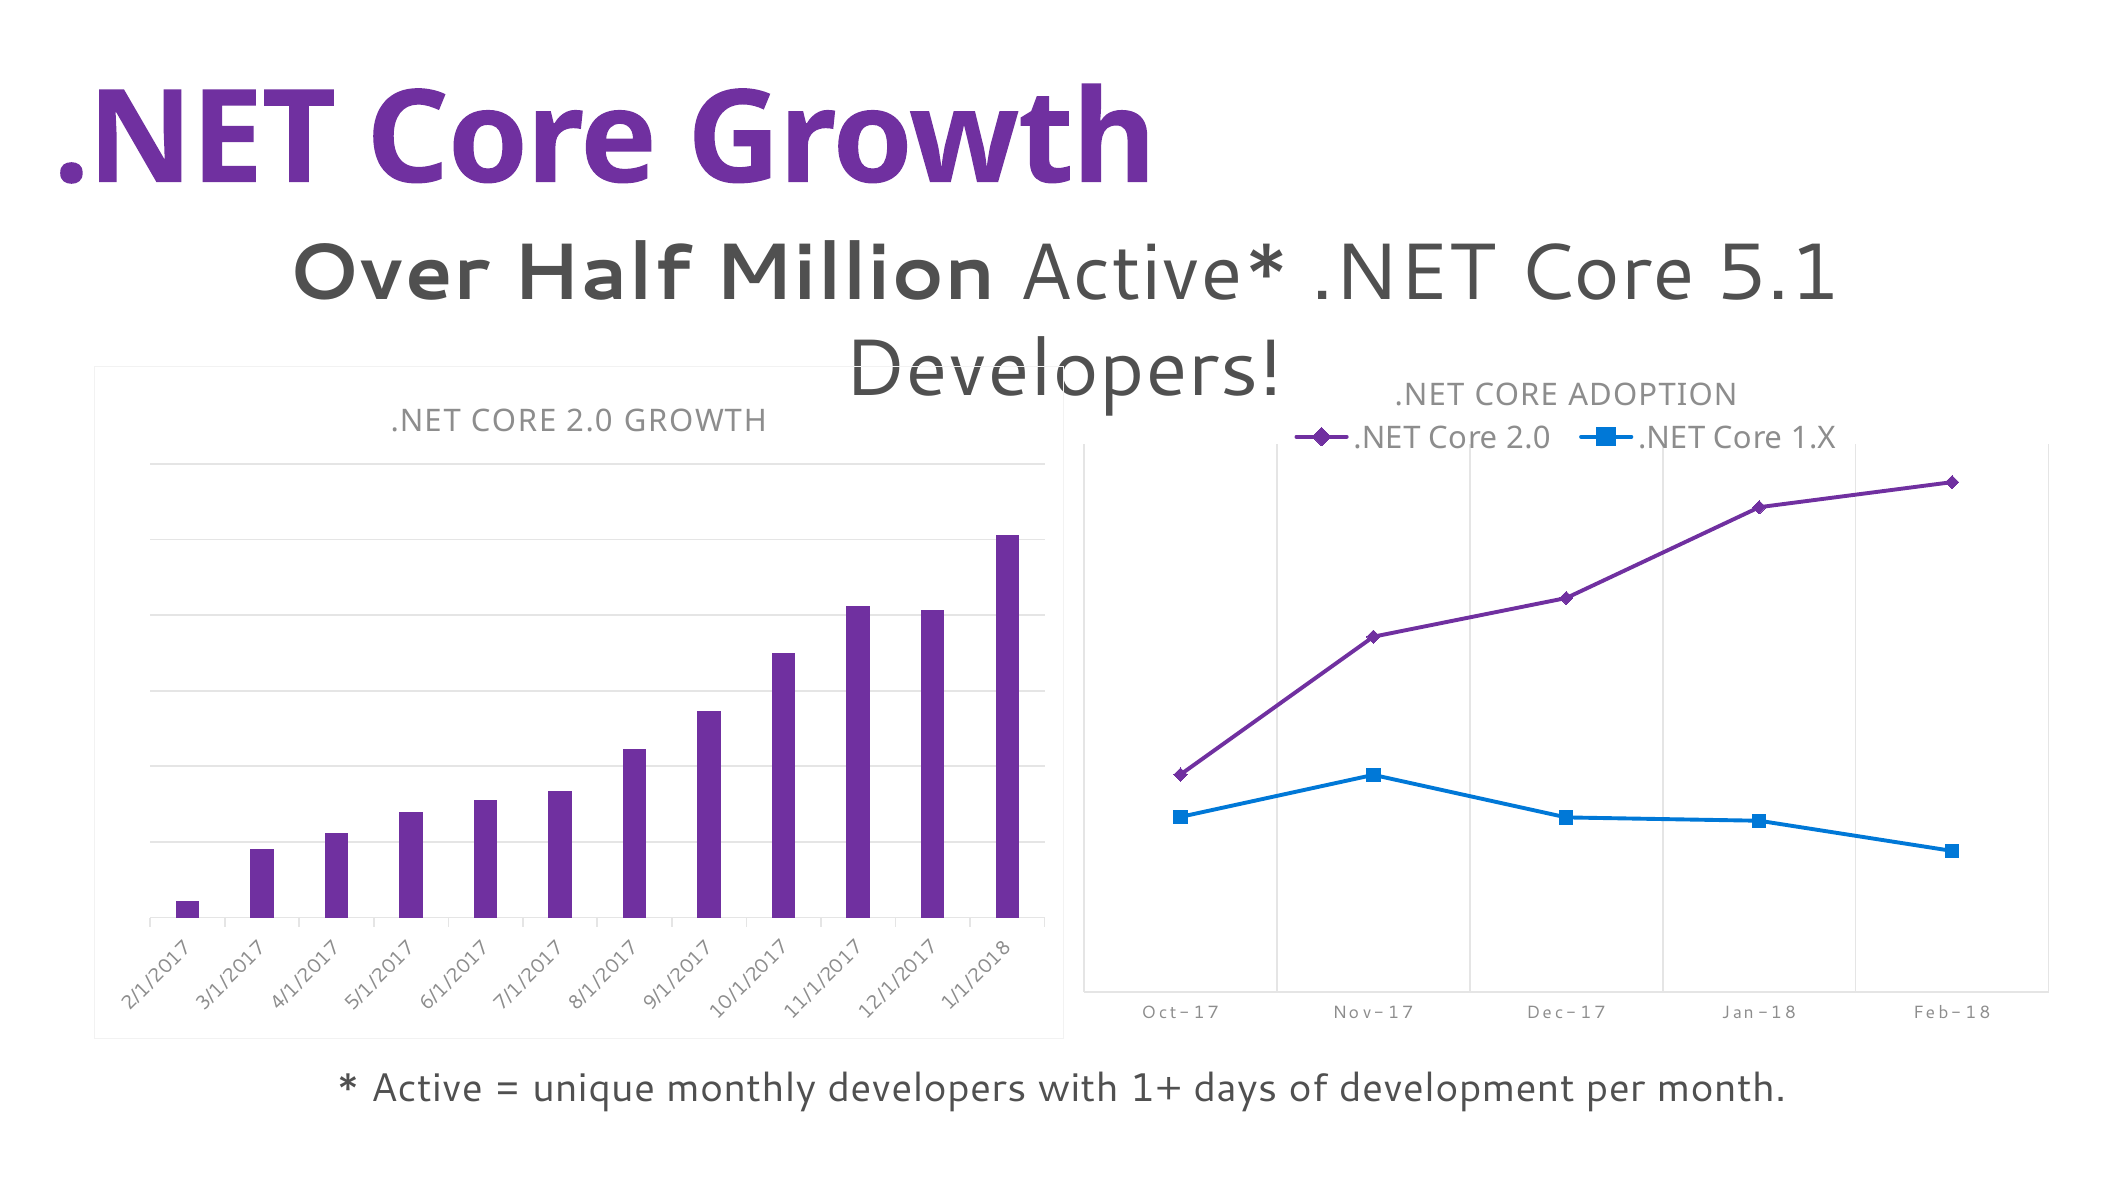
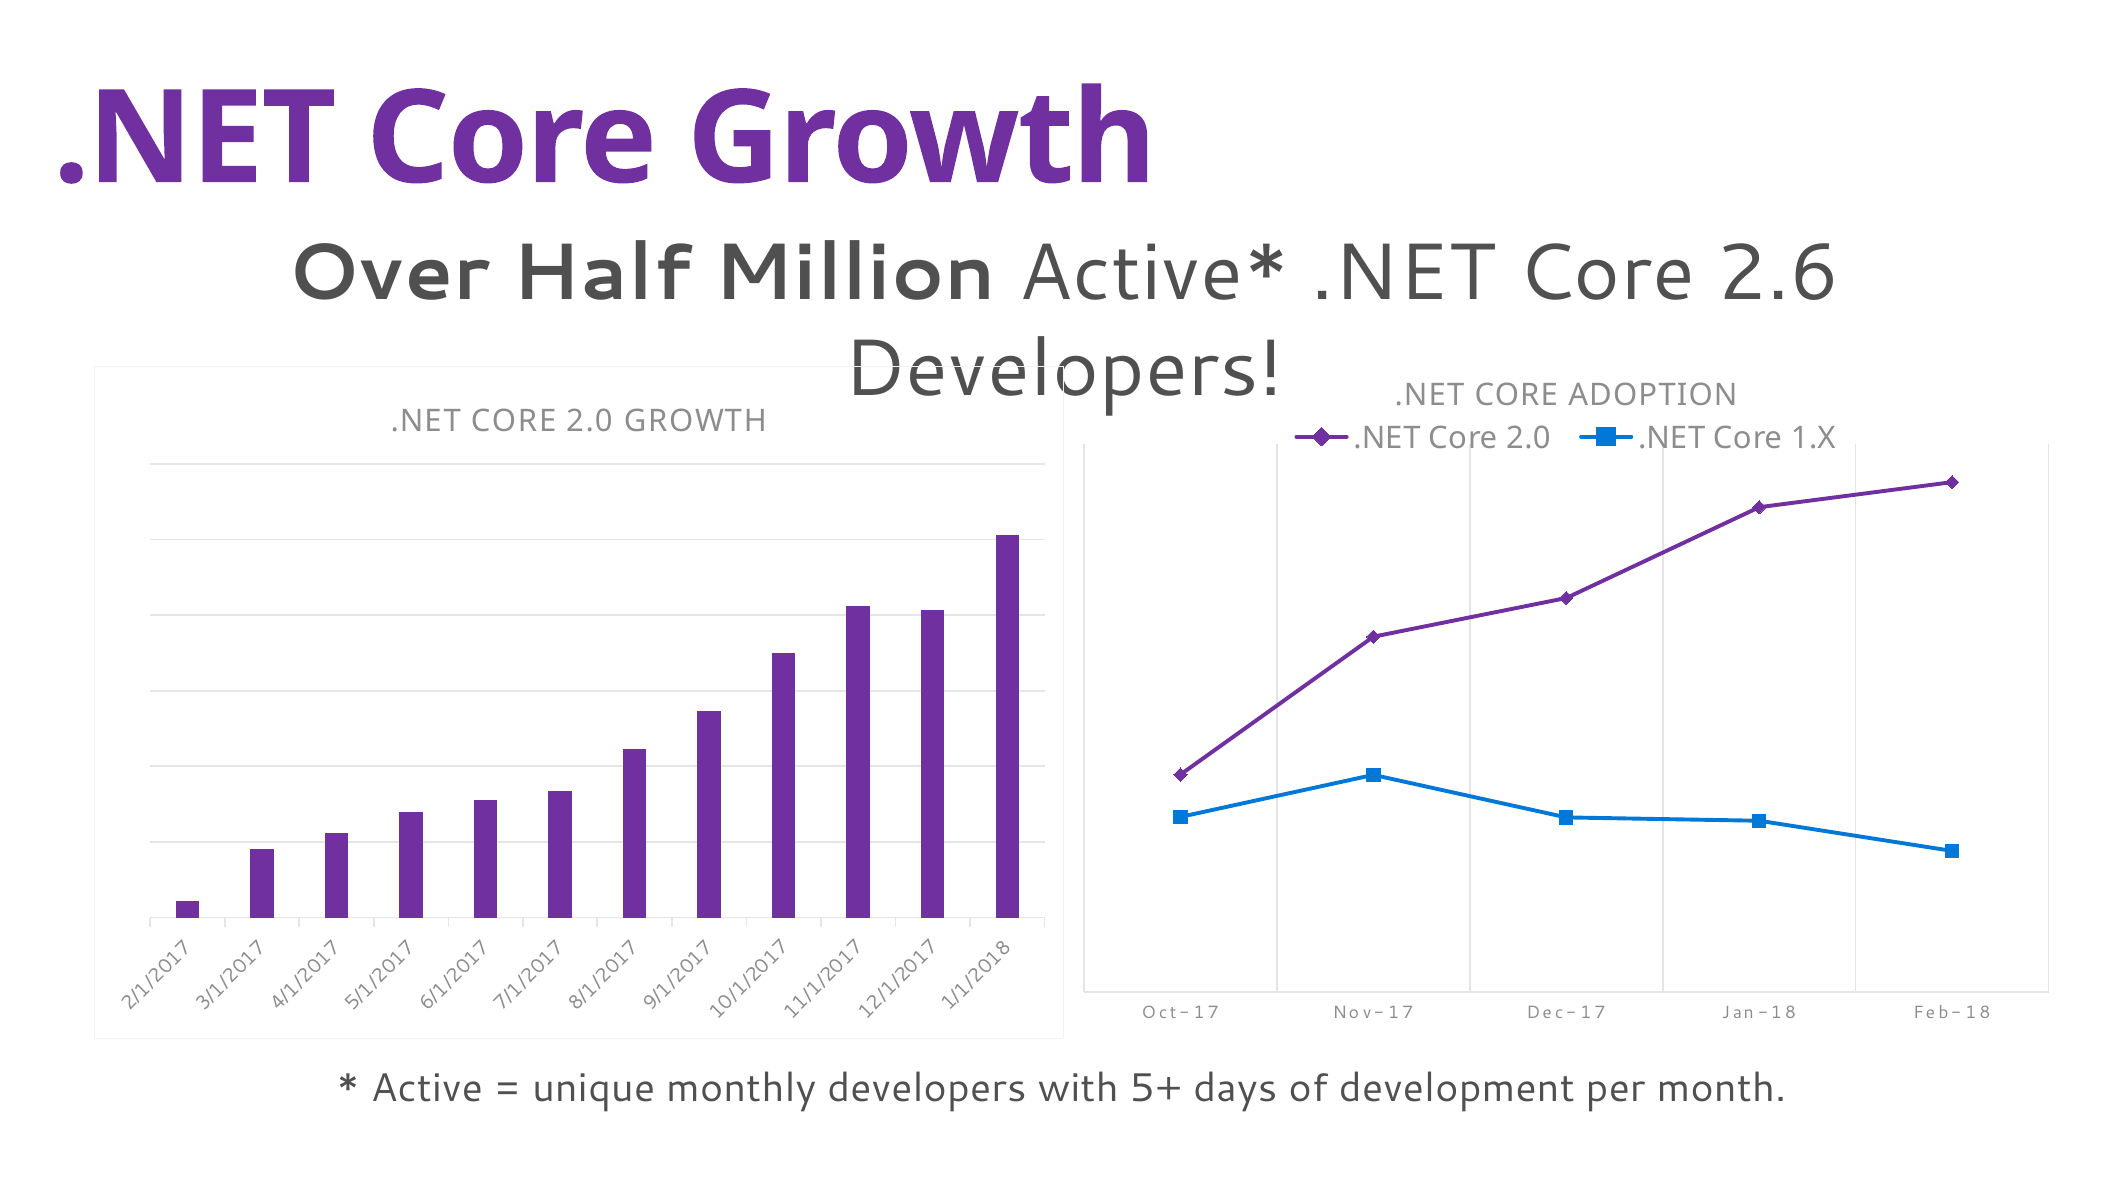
5.1: 5.1 -> 2.6
1+: 1+ -> 5+
